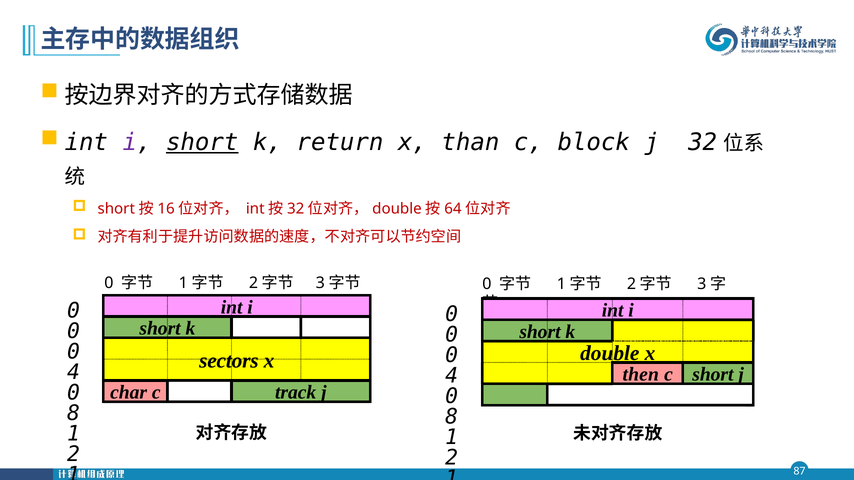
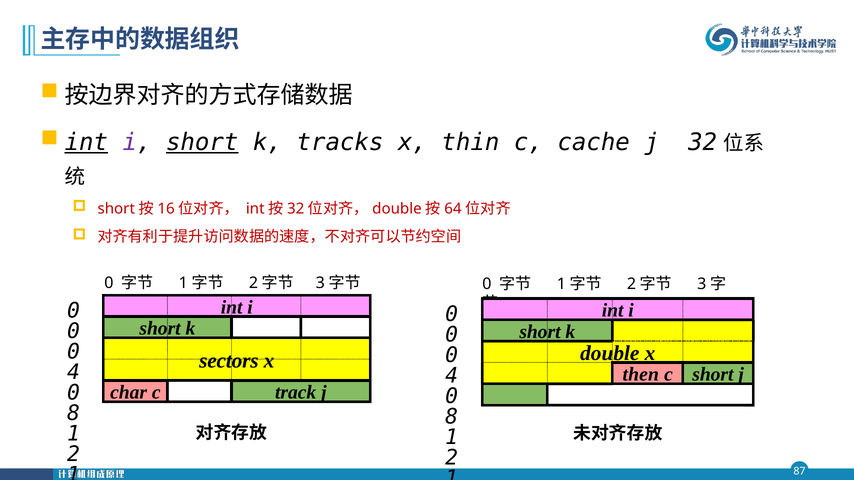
int at (86, 142) underline: none -> present
return: return -> tracks
than: than -> thin
block: block -> cache
